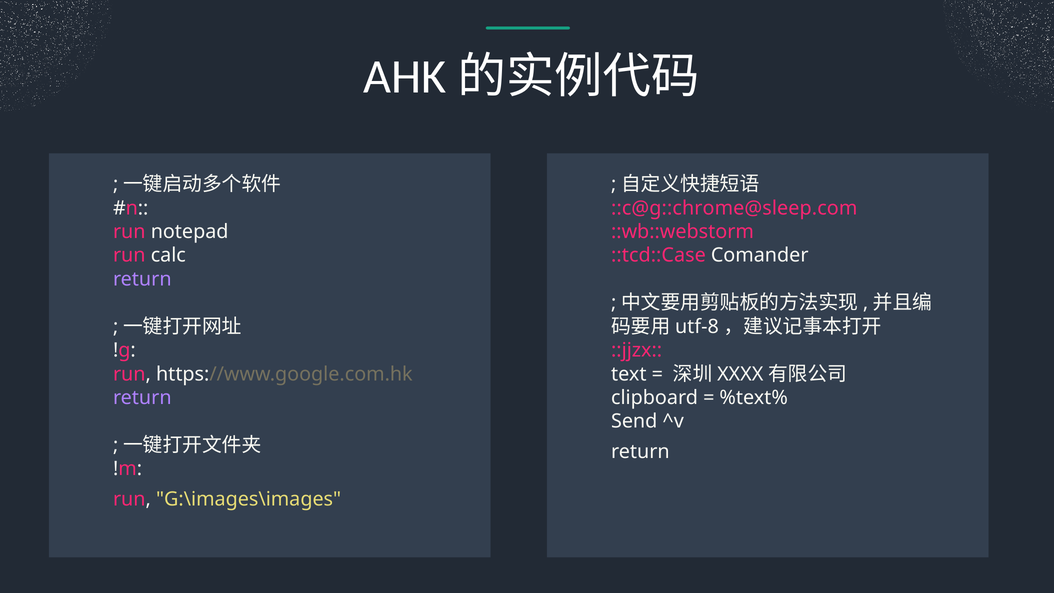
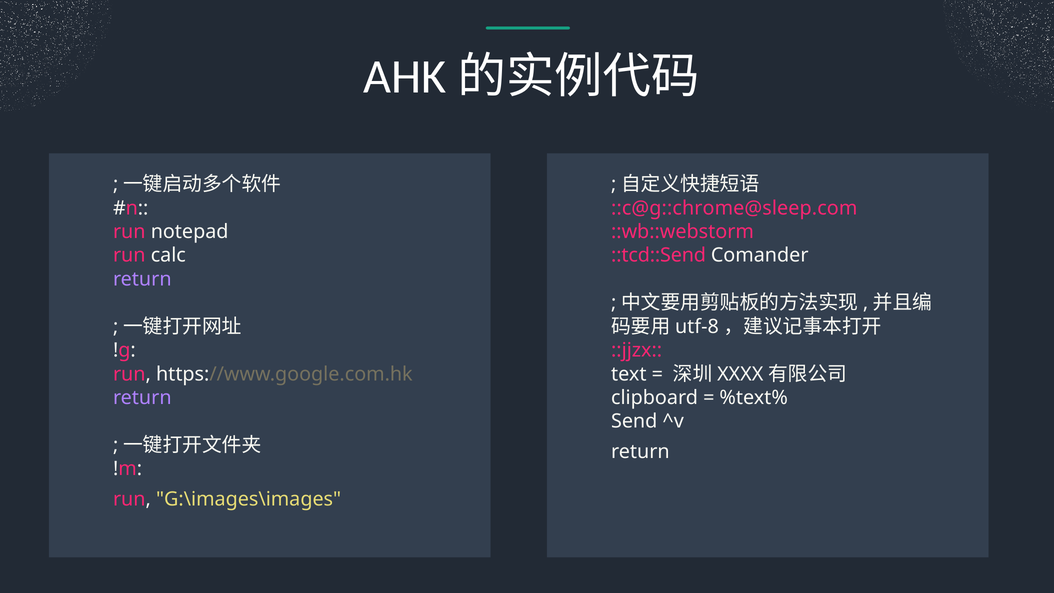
::tcd::Case: ::tcd::Case -> ::tcd::Send
